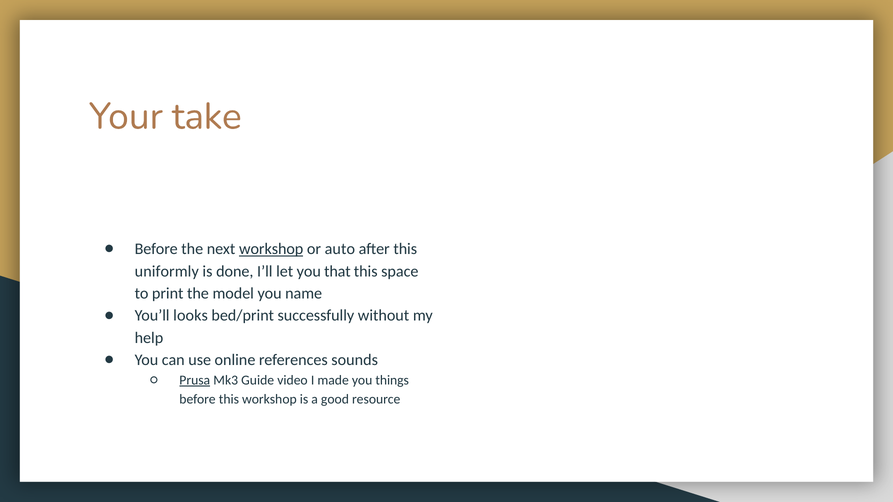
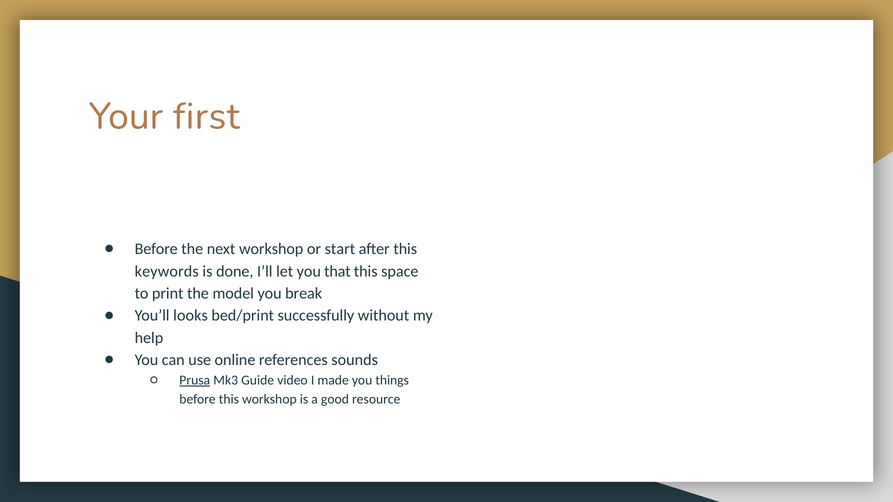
take: take -> first
workshop at (271, 249) underline: present -> none
auto: auto -> start
uniformly: uniformly -> keywords
name: name -> break
